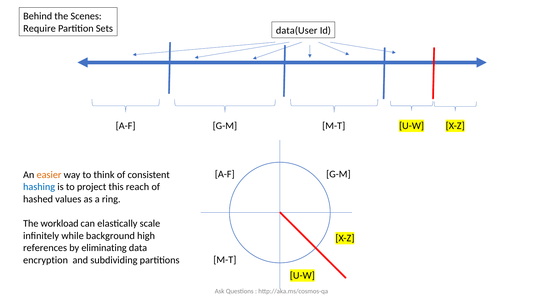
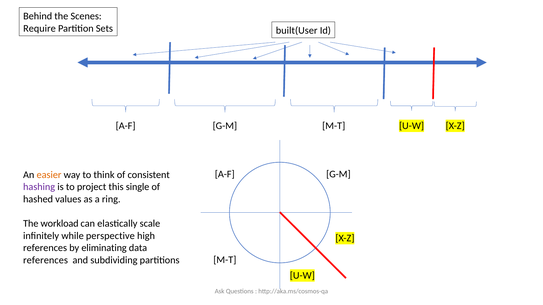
data(User: data(User -> built(User
hashing colour: blue -> purple
reach: reach -> single
background: background -> perspective
encryption at (46, 260): encryption -> references
